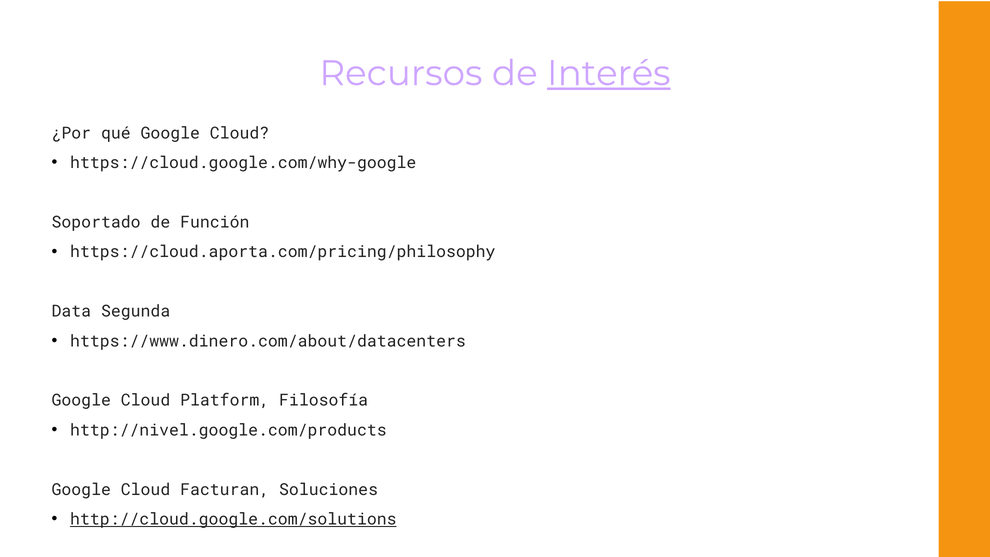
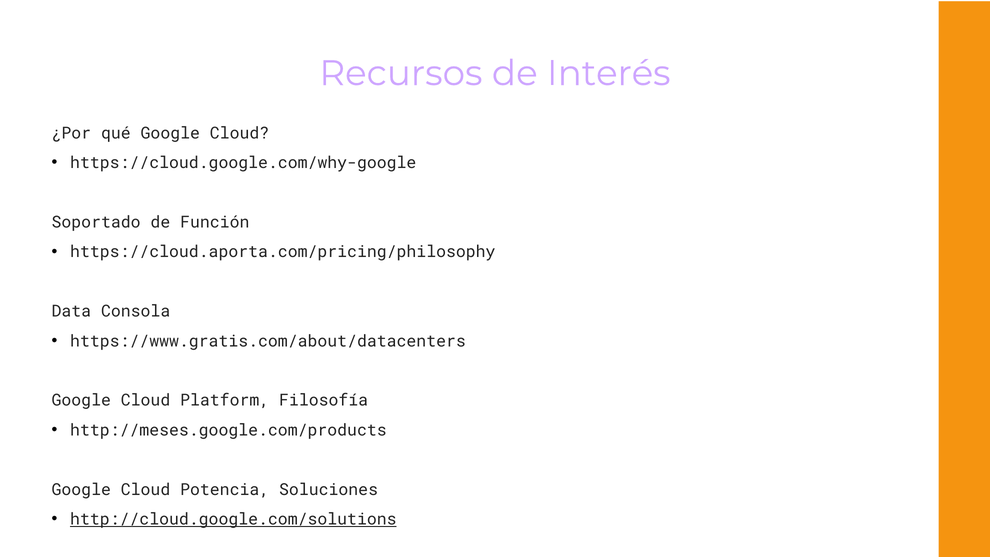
Interés underline: present -> none
Segunda: Segunda -> Consola
https://www.dinero.com/about/datacenters: https://www.dinero.com/about/datacenters -> https://www.gratis.com/about/datacenters
http://nivel.google.com/products: http://nivel.google.com/products -> http://meses.google.com/products
Facturan: Facturan -> Potencia
